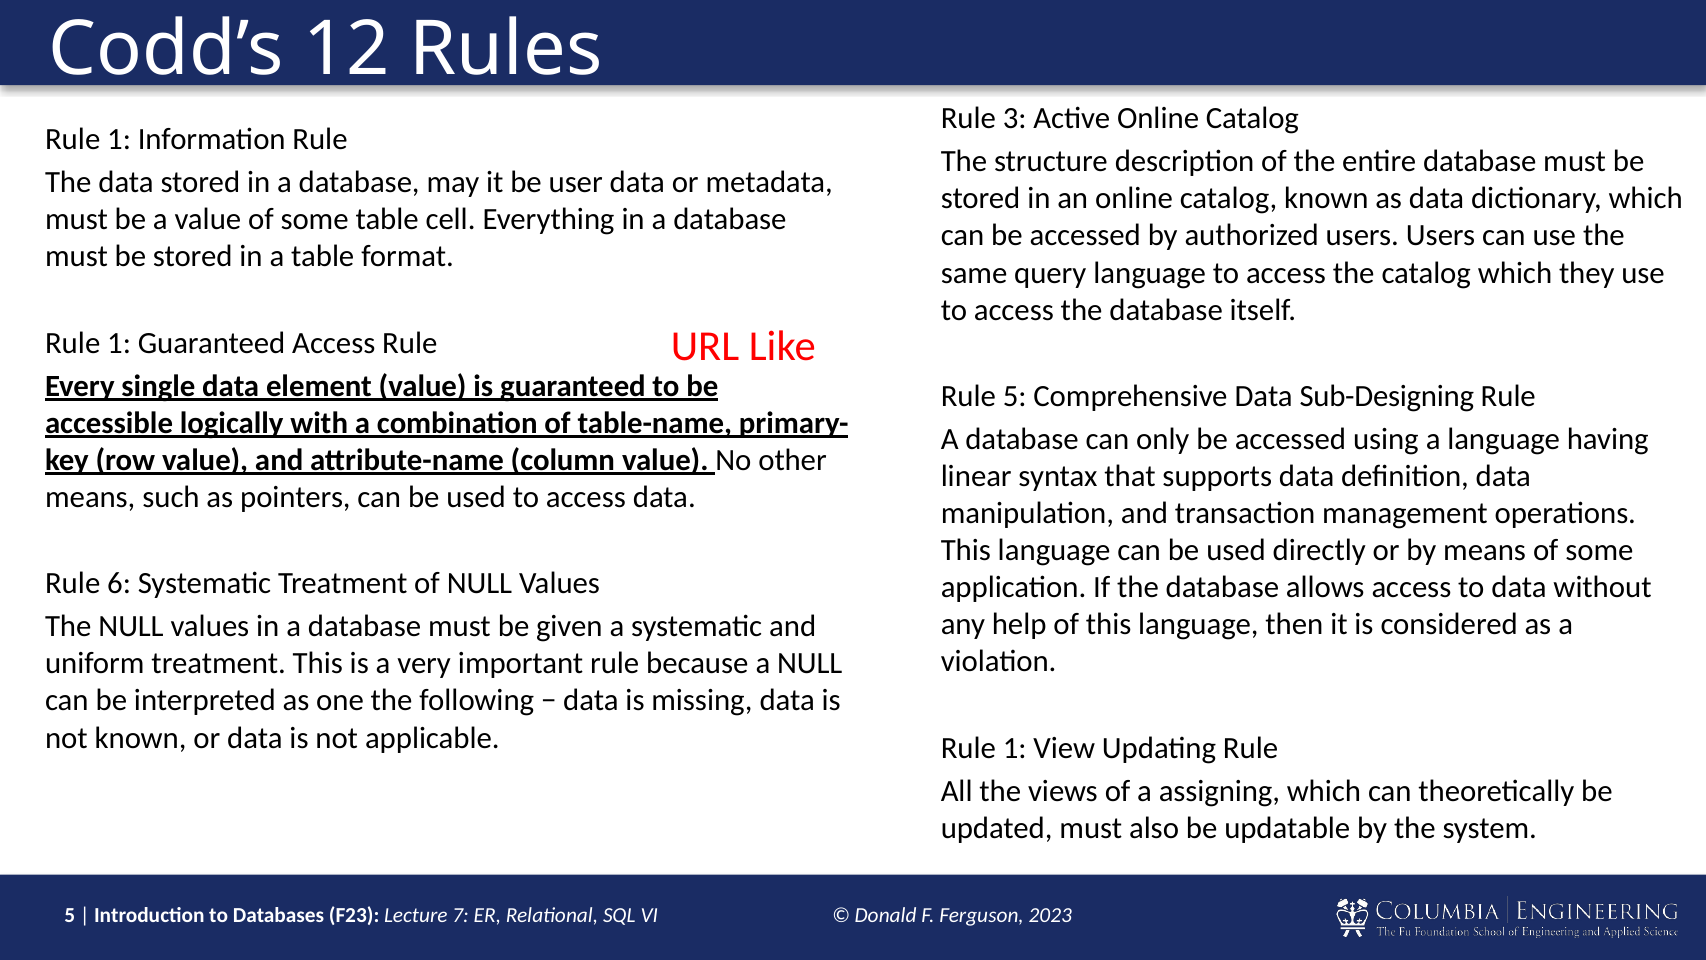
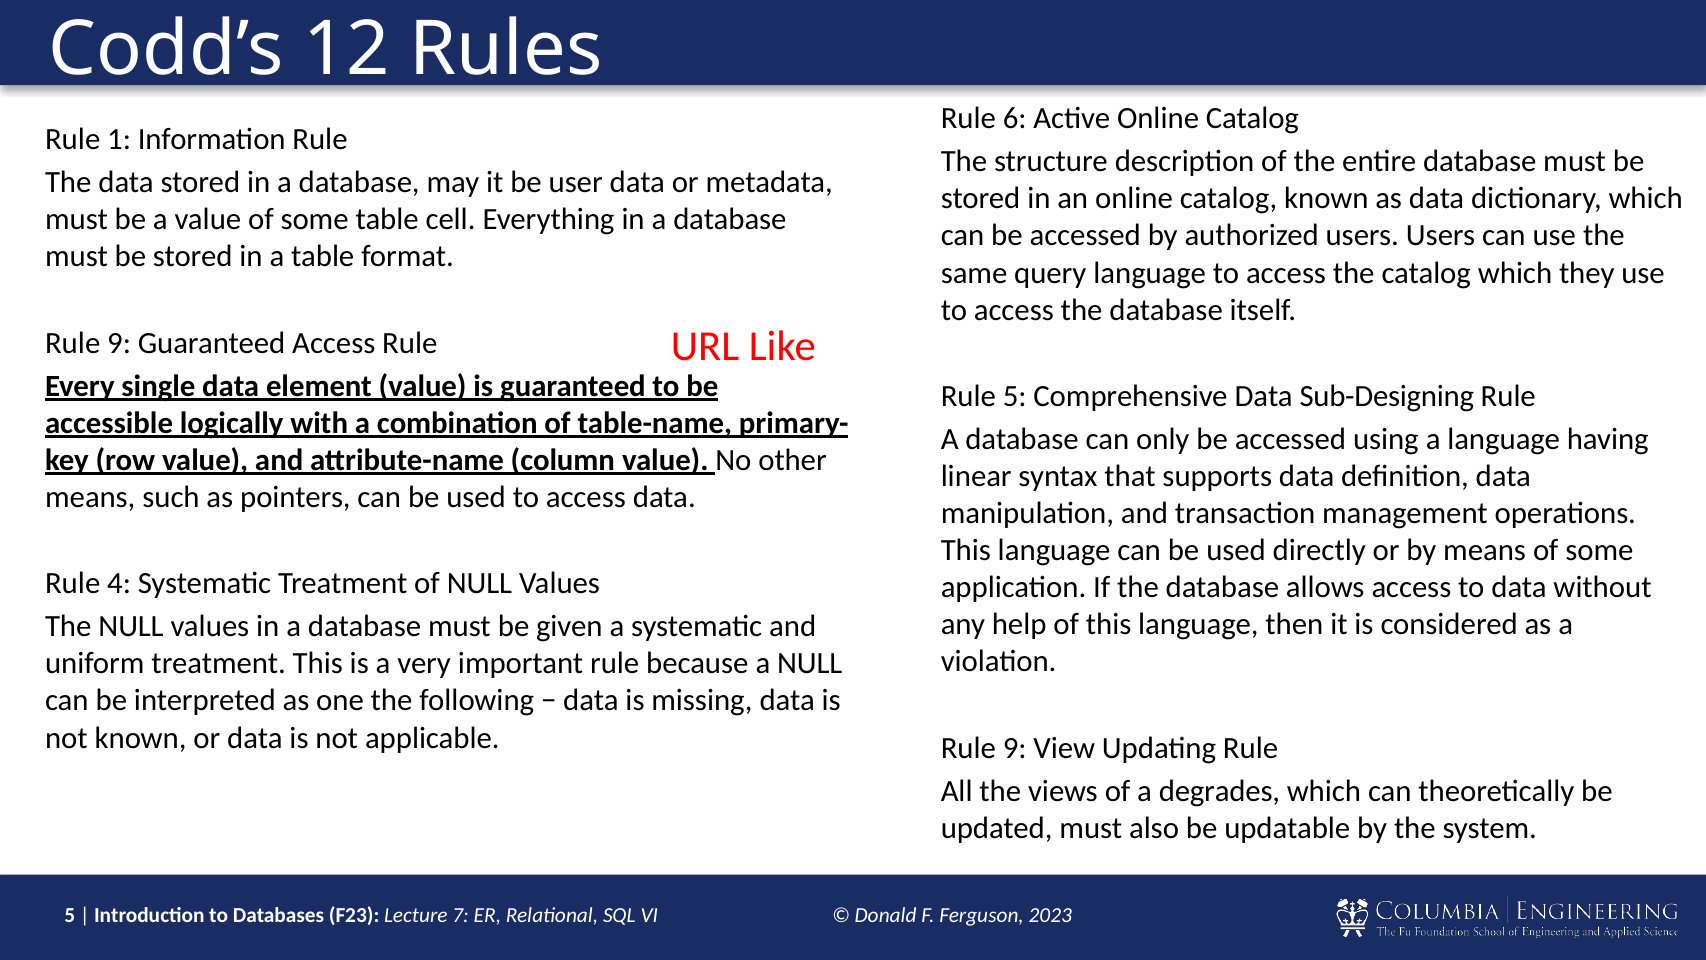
3: 3 -> 6
1 at (119, 343): 1 -> 9
6: 6 -> 4
1 at (1015, 748): 1 -> 9
assigning: assigning -> degrades
